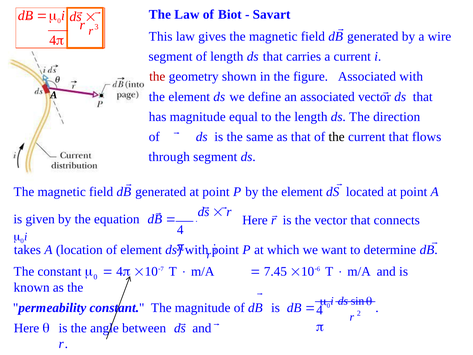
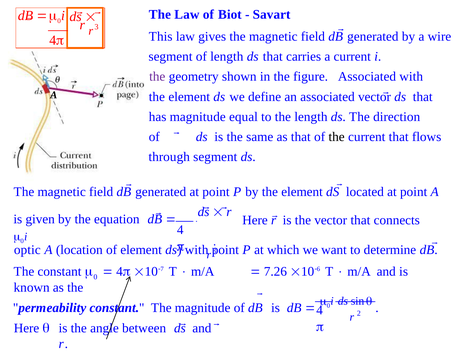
the at (157, 77) colour: red -> purple
takes: takes -> optic
7.45: 7.45 -> 7.26
